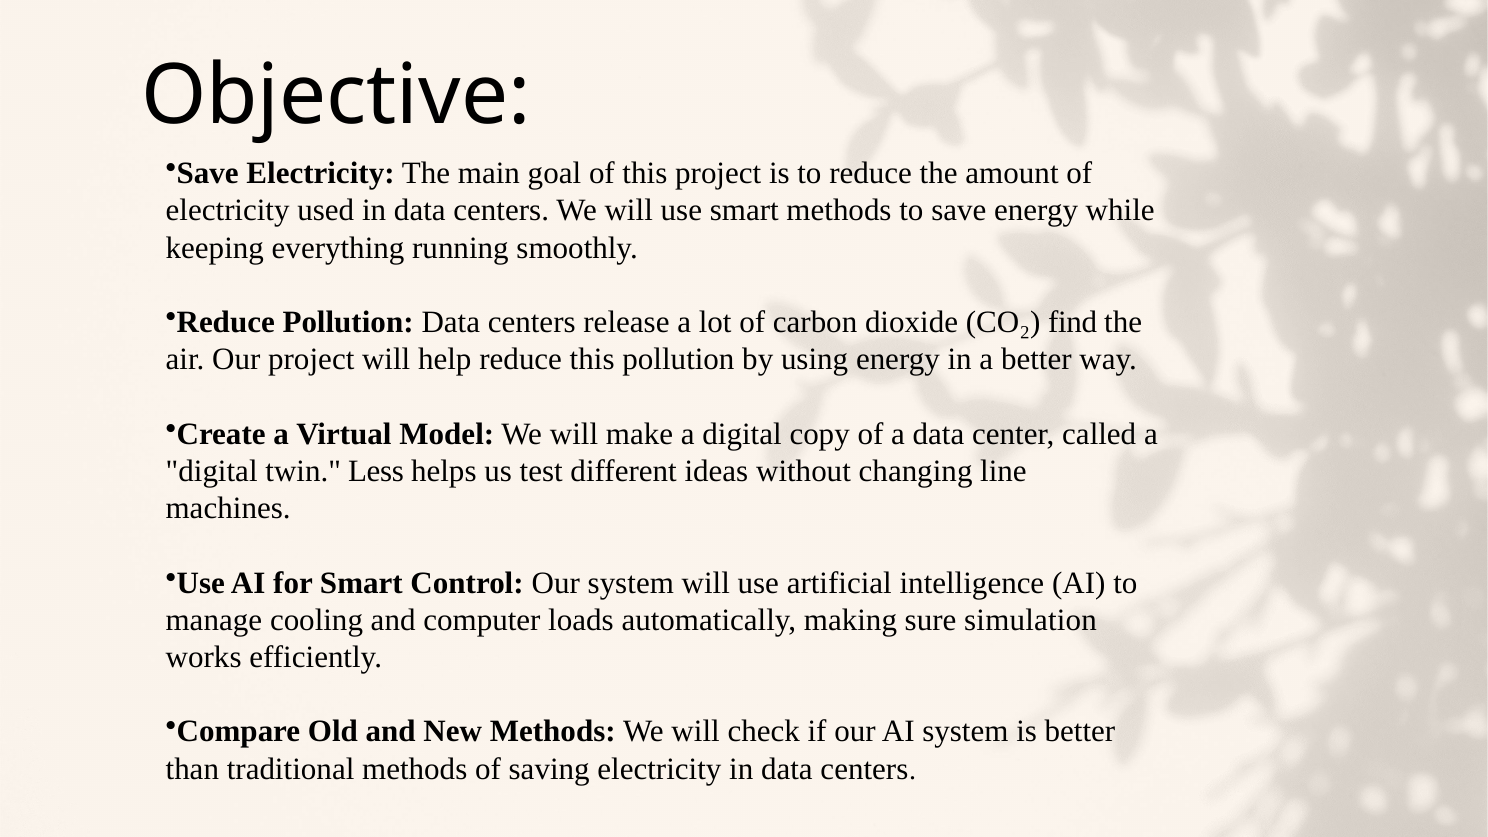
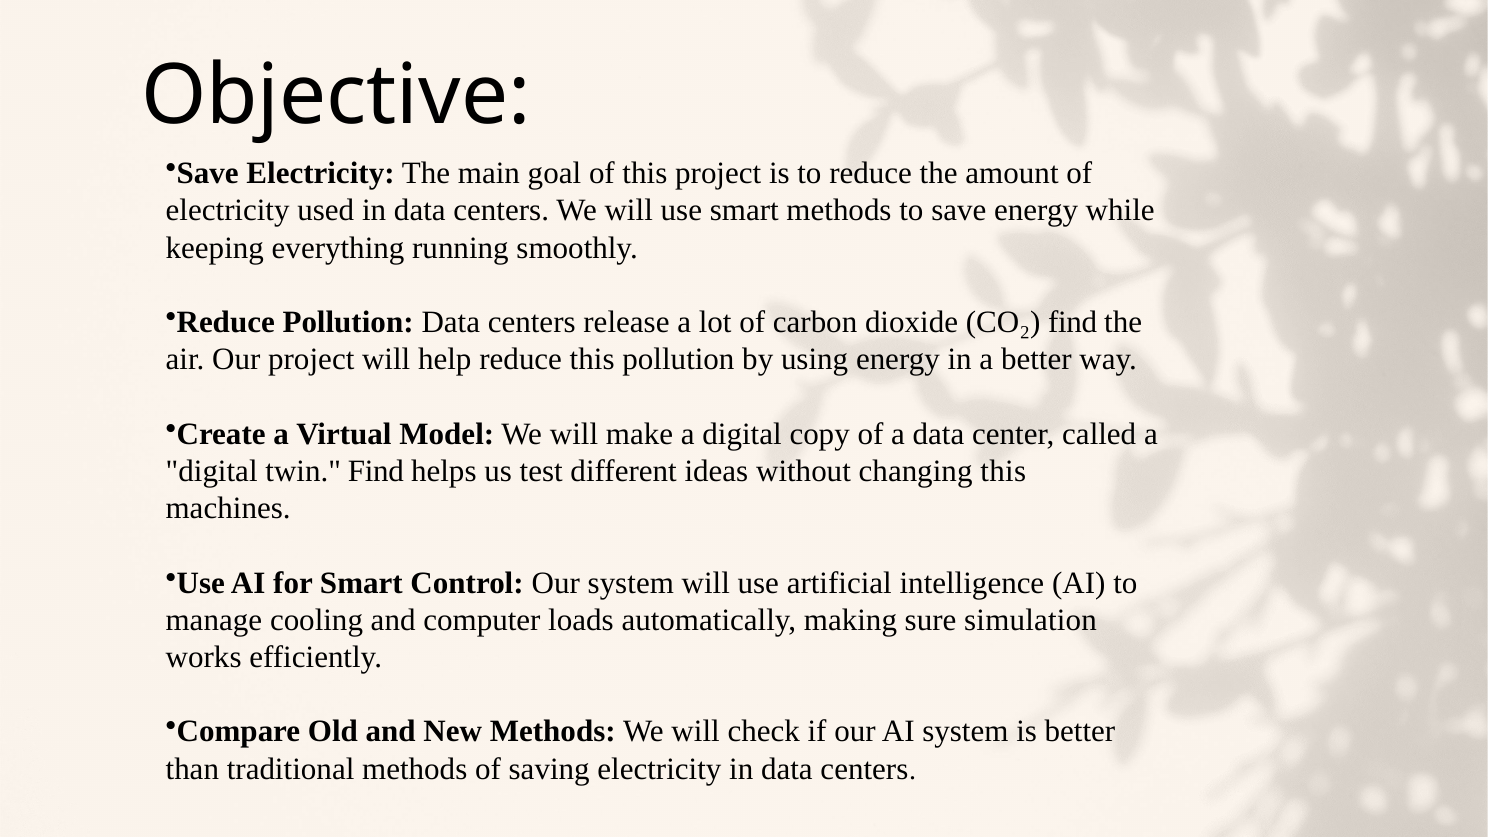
twin Less: Less -> Find
changing line: line -> this
